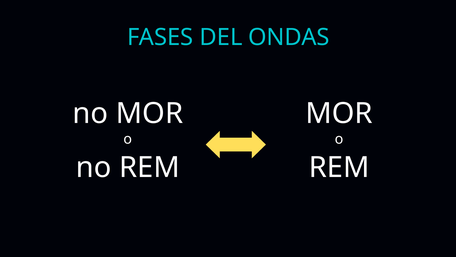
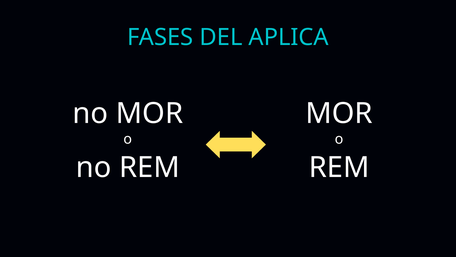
ONDAS: ONDAS -> APLICA
